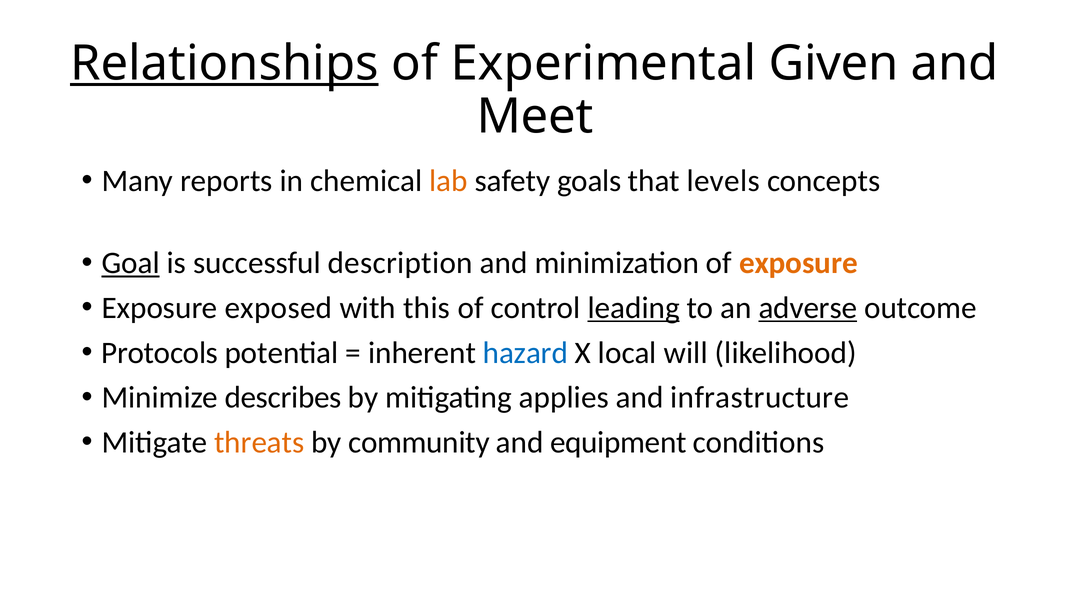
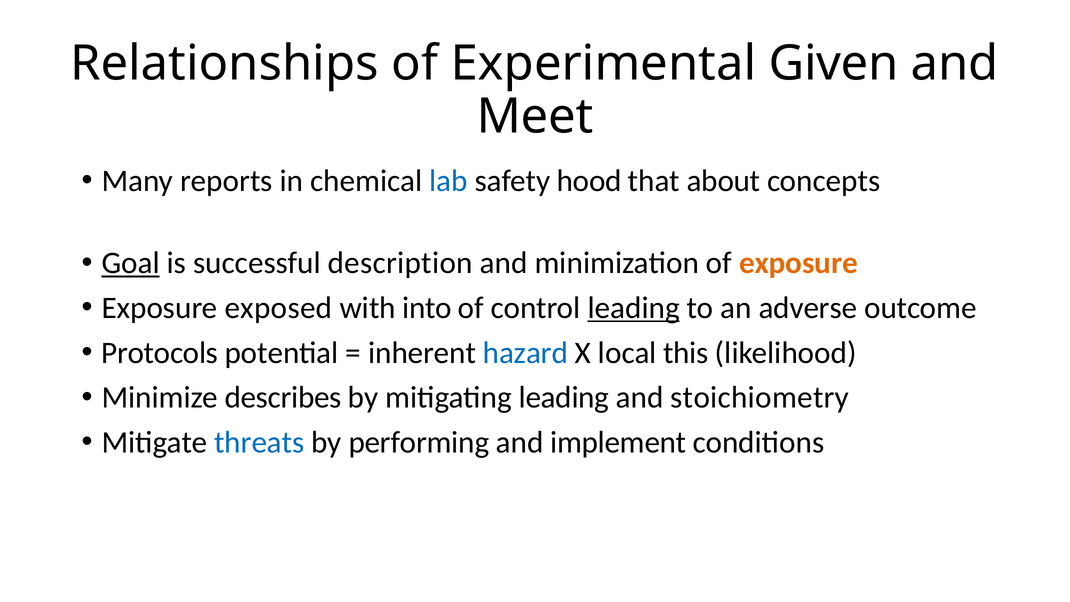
Relationships underline: present -> none
lab colour: orange -> blue
goals: goals -> hood
levels: levels -> about
this: this -> into
adverse underline: present -> none
will: will -> this
mitigating applies: applies -> leading
infrastructure: infrastructure -> stoichiometry
threats colour: orange -> blue
community: community -> performing
equipment: equipment -> implement
